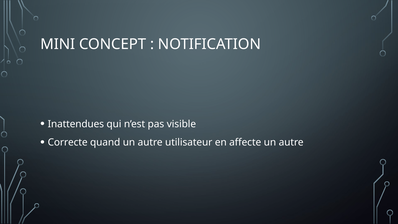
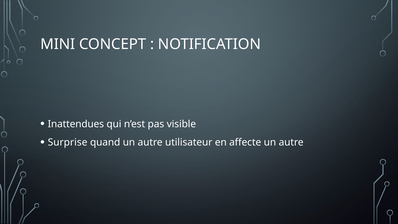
Correcte: Correcte -> Surprise
